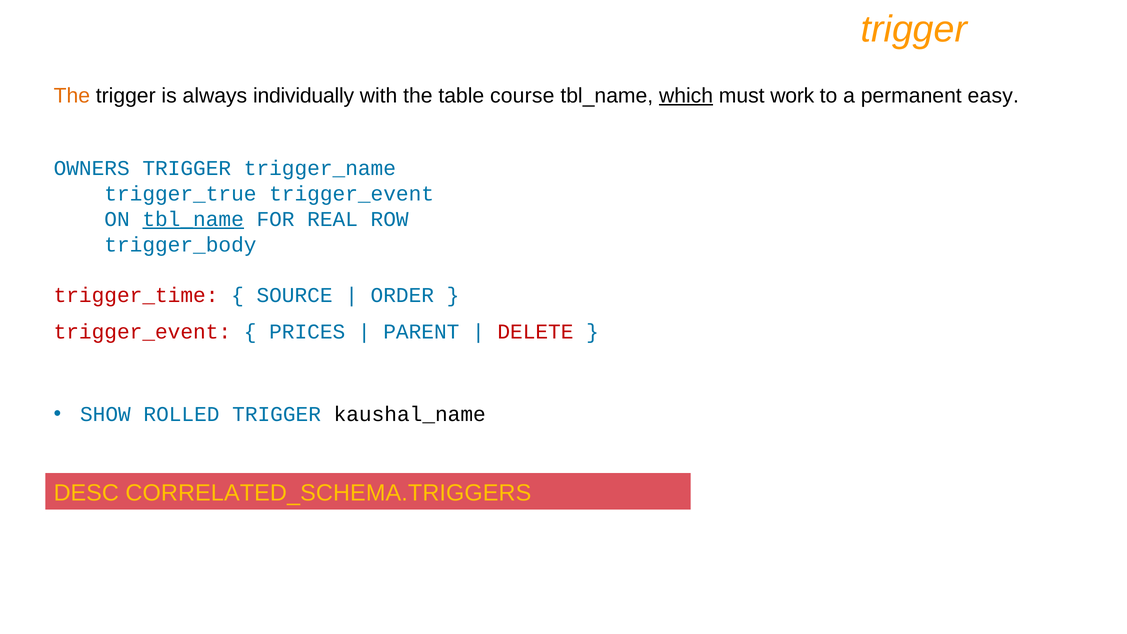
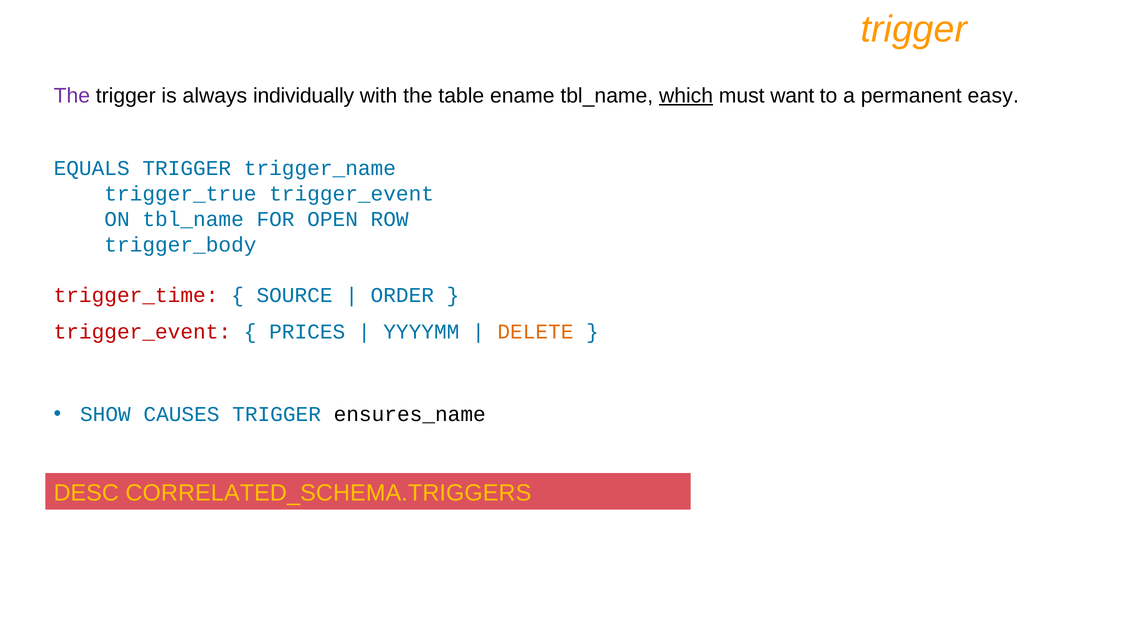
The at (72, 96) colour: orange -> purple
course: course -> ename
work: work -> want
OWNERS: OWNERS -> EQUALS
tbl_name at (193, 219) underline: present -> none
REAL: REAL -> OPEN
PARENT: PARENT -> YYYYMM
DELETE colour: red -> orange
ROLLED: ROLLED -> CAUSES
kaushal_name: kaushal_name -> ensures_name
